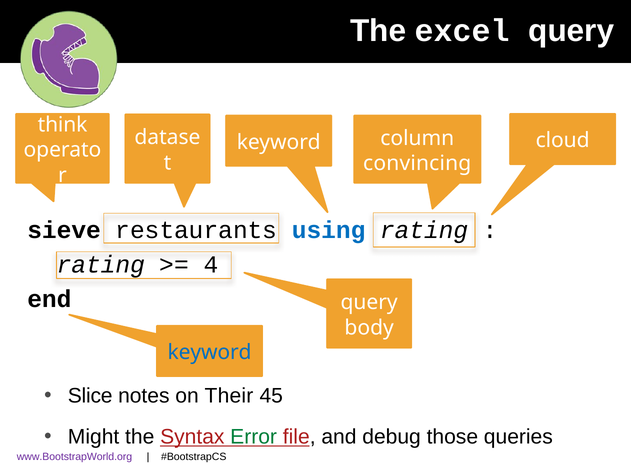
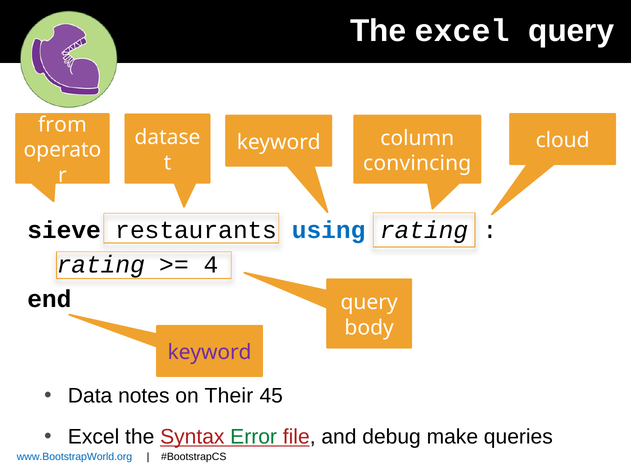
think: think -> from
keyword at (210, 353) colour: blue -> purple
Slice: Slice -> Data
Might at (94, 437): Might -> Excel
those: those -> make
www.BootstrapWorld.org colour: purple -> blue
